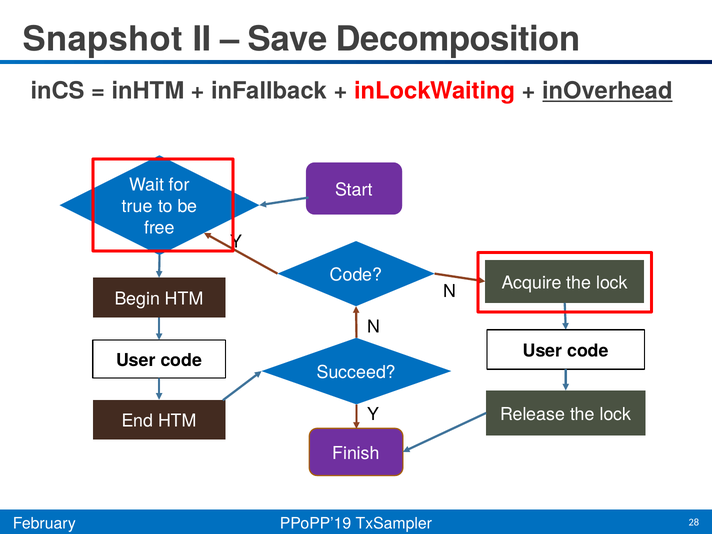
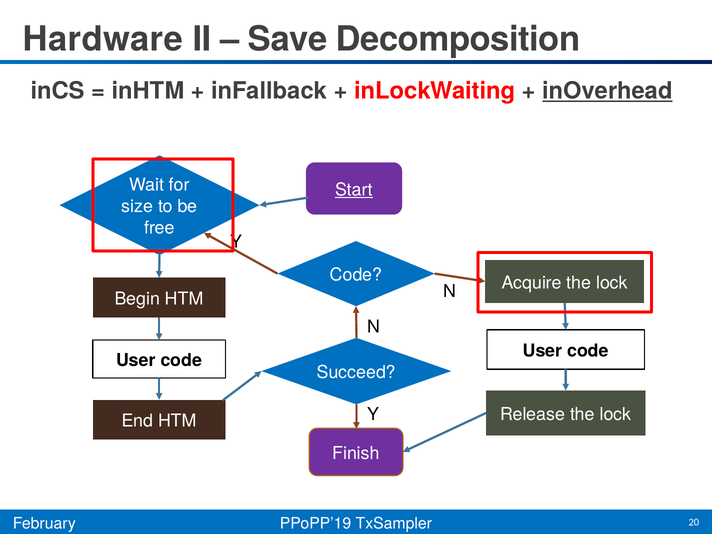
Snapshot: Snapshot -> Hardware
Start underline: none -> present
true: true -> size
28: 28 -> 20
